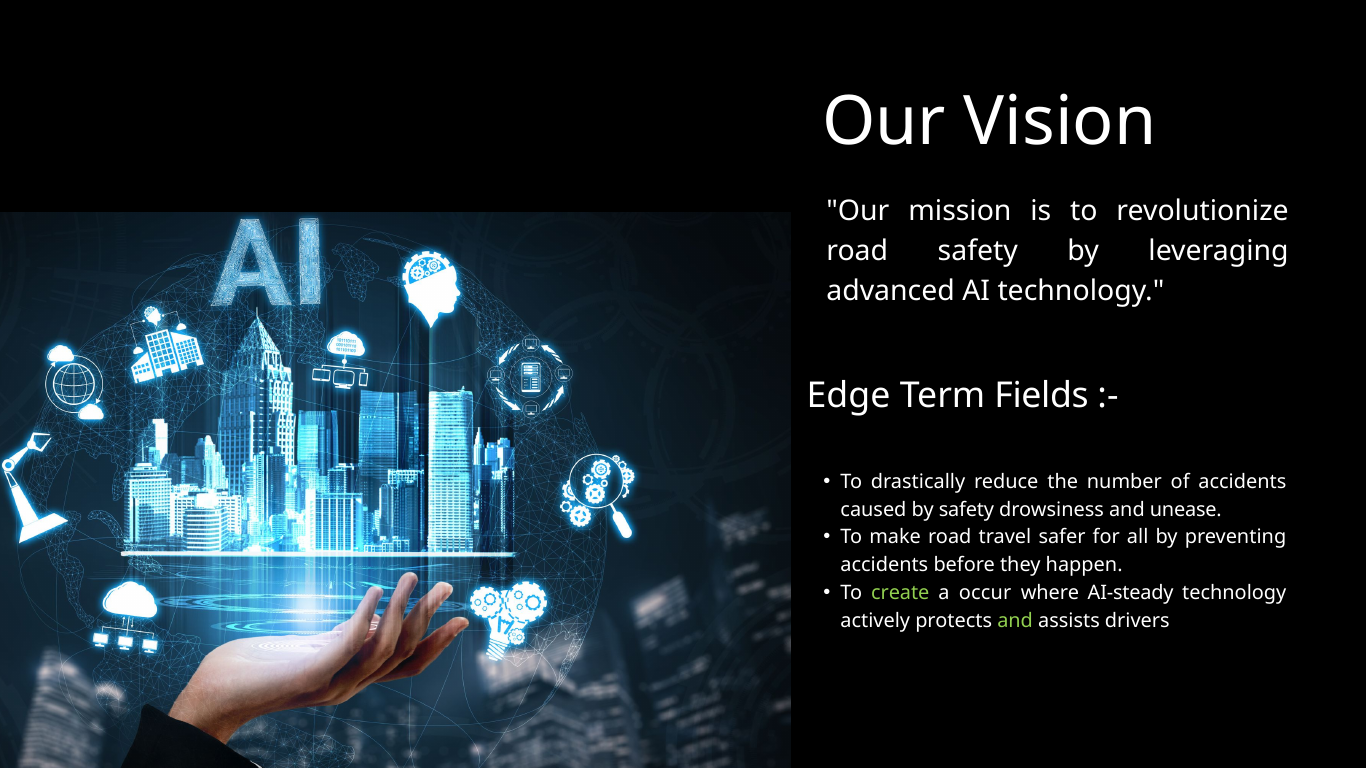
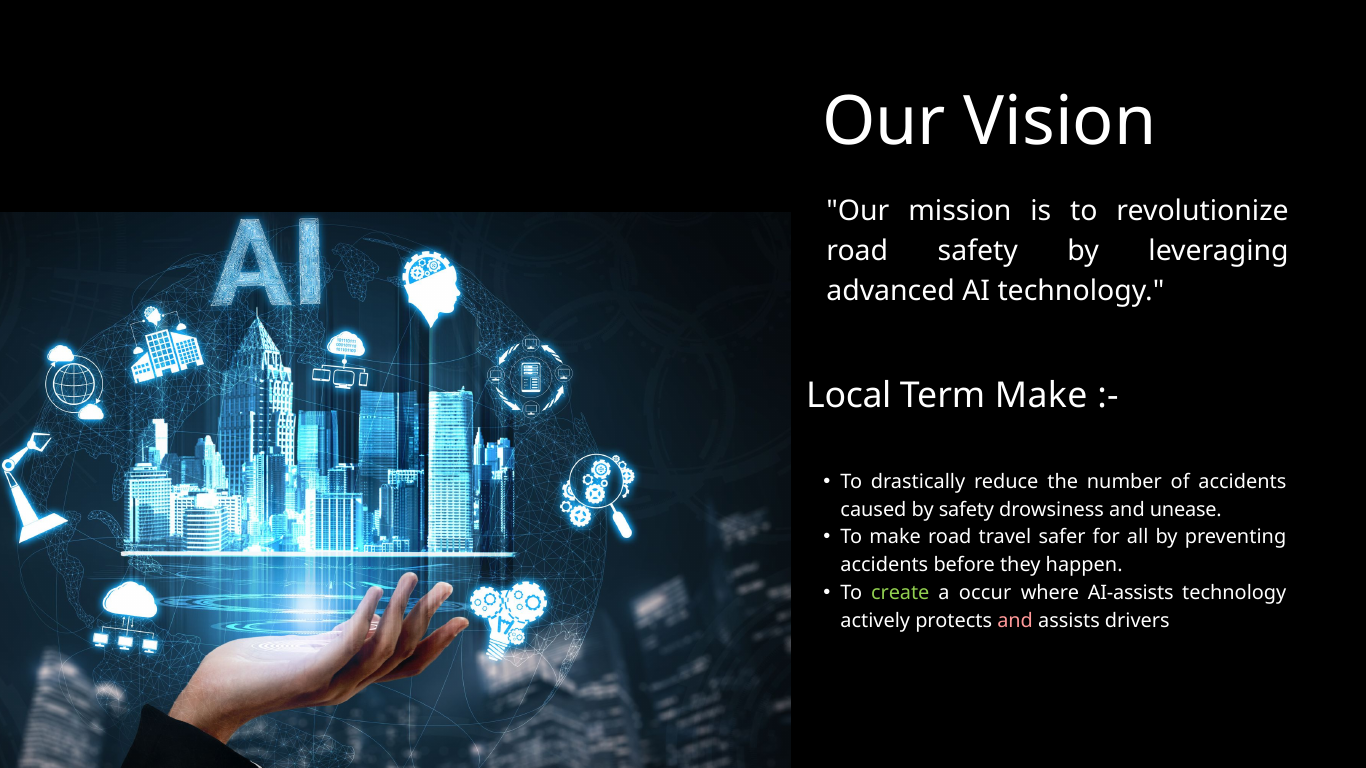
Edge: Edge -> Local
Term Fields: Fields -> Make
AI-steady: AI-steady -> AI-assists
and at (1015, 621) colour: light green -> pink
